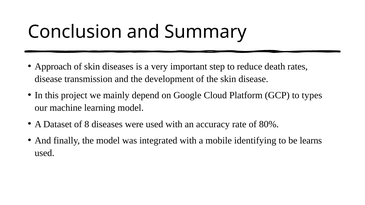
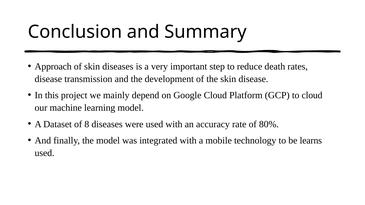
to types: types -> cloud
identifying: identifying -> technology
